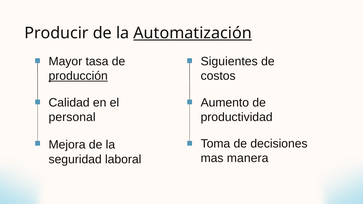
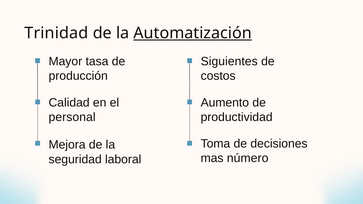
Producir: Producir -> Trinidad
producción underline: present -> none
manera: manera -> número
